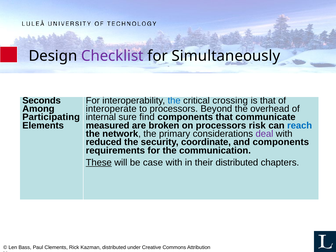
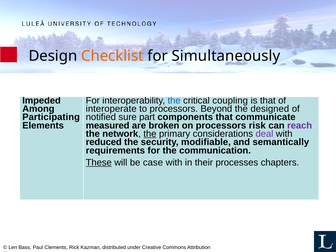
Checklist colour: purple -> orange
Seconds: Seconds -> Impeded
crossing: crossing -> coupling
overhead: overhead -> designed
internal: internal -> notified
find: find -> part
reach colour: blue -> purple
the at (150, 134) underline: none -> present
coordinate: coordinate -> modifiable
and components: components -> semantically
their distributed: distributed -> processes
